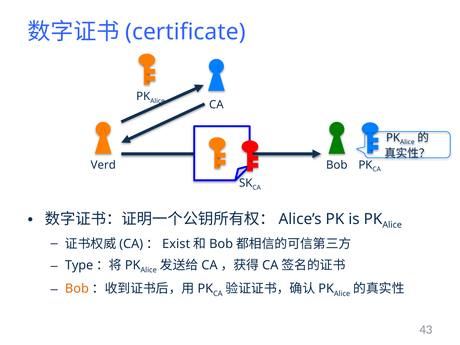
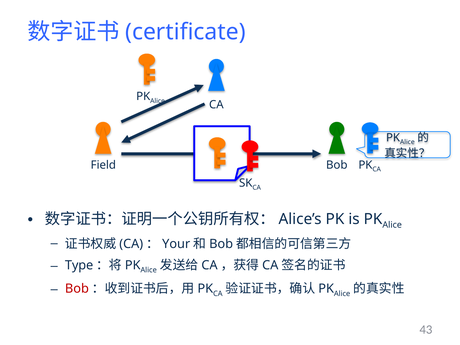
Verd: Verd -> Field
Exist: Exist -> Your
Bob at (77, 289) colour: orange -> red
